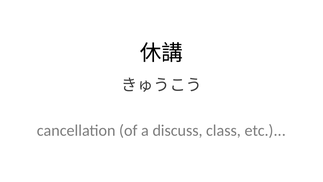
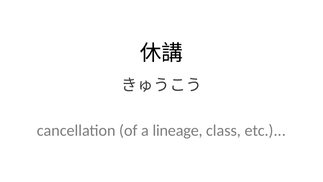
discuss: discuss -> lineage
